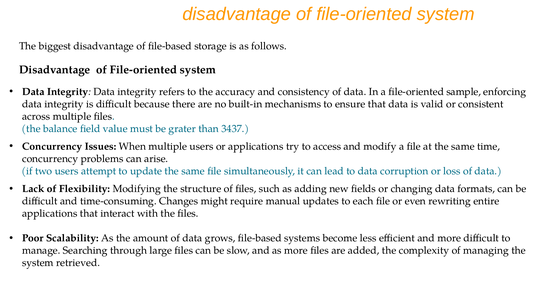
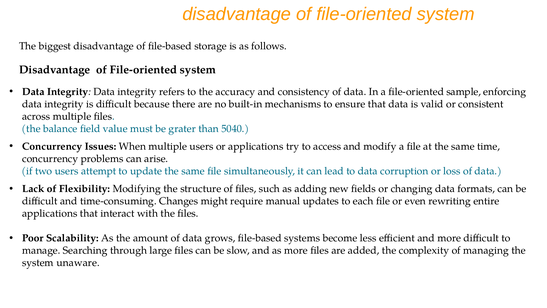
3437: 3437 -> 5040
retrieved: retrieved -> unaware
